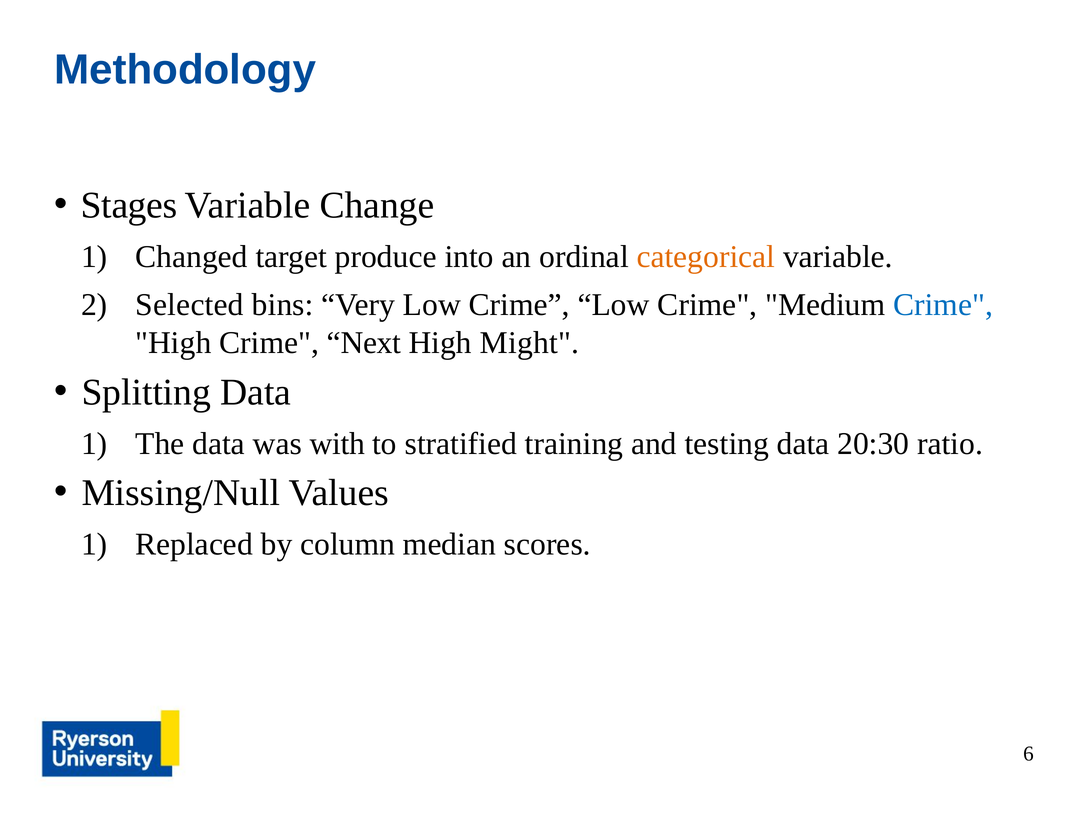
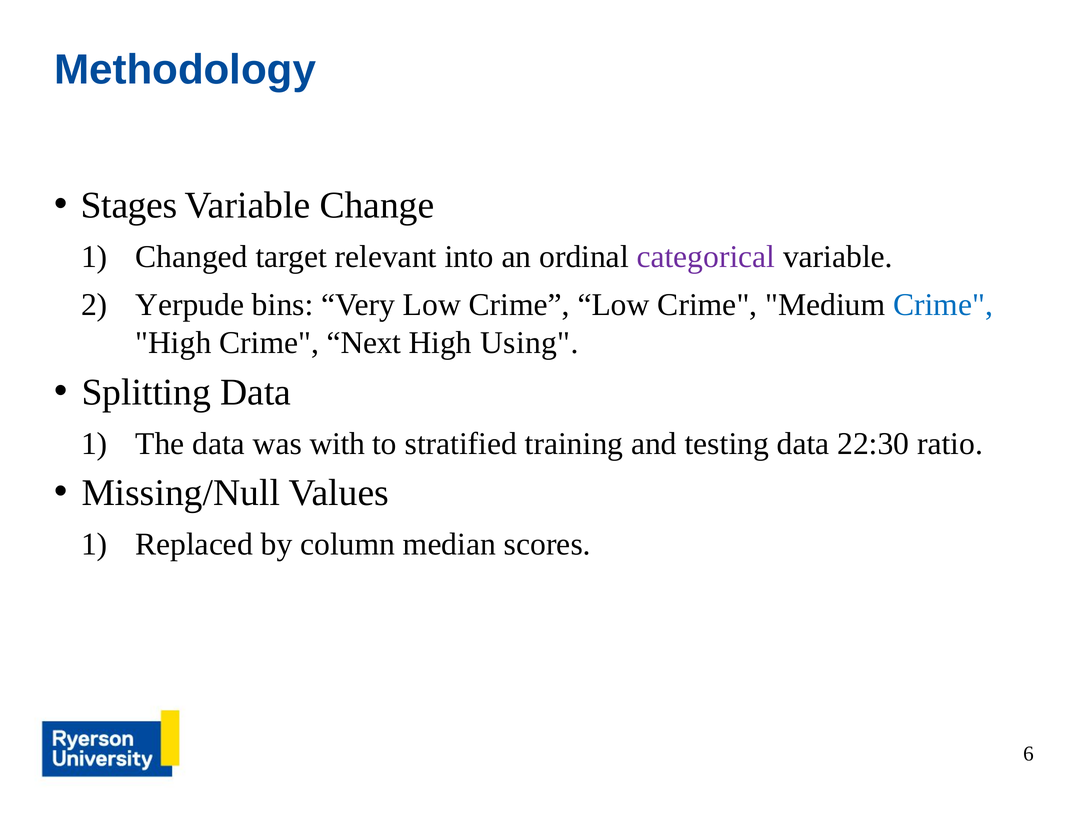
produce: produce -> relevant
categorical colour: orange -> purple
Selected: Selected -> Yerpude
Might: Might -> Using
20:30: 20:30 -> 22:30
